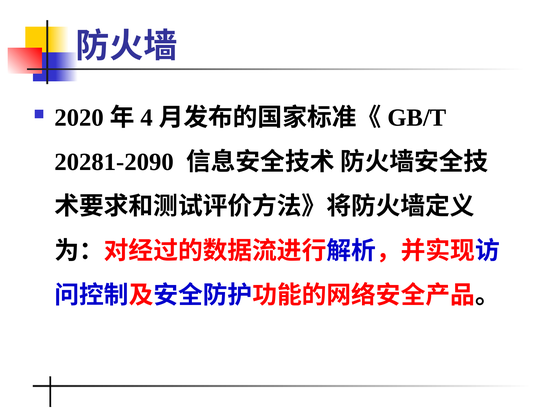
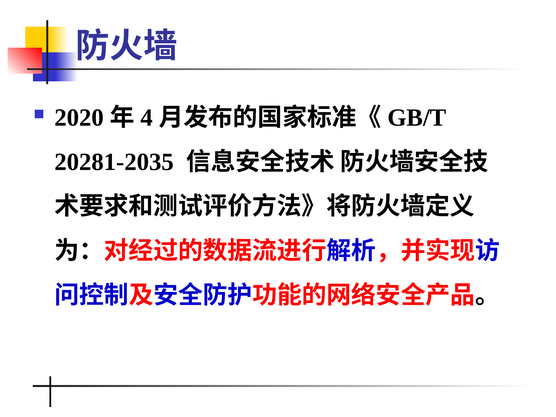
20281-2090: 20281-2090 -> 20281-2035
